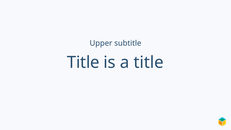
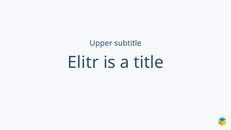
Title at (83, 62): Title -> Elitr
